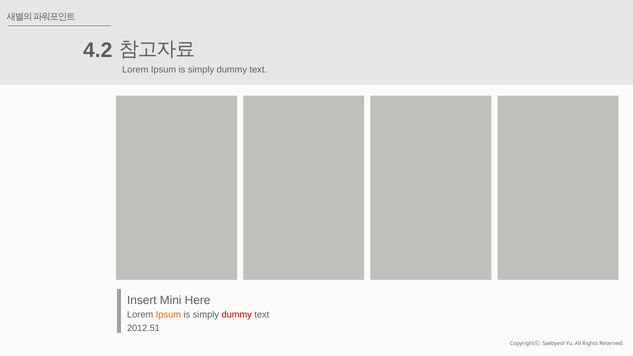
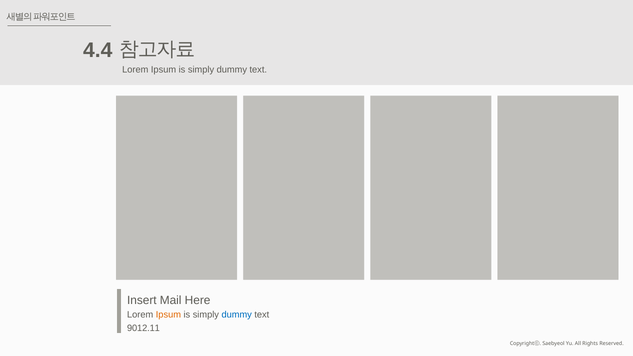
4.2: 4.2 -> 4.4
Mini: Mini -> Mail
dummy at (237, 315) colour: red -> blue
2012.51: 2012.51 -> 9012.11
